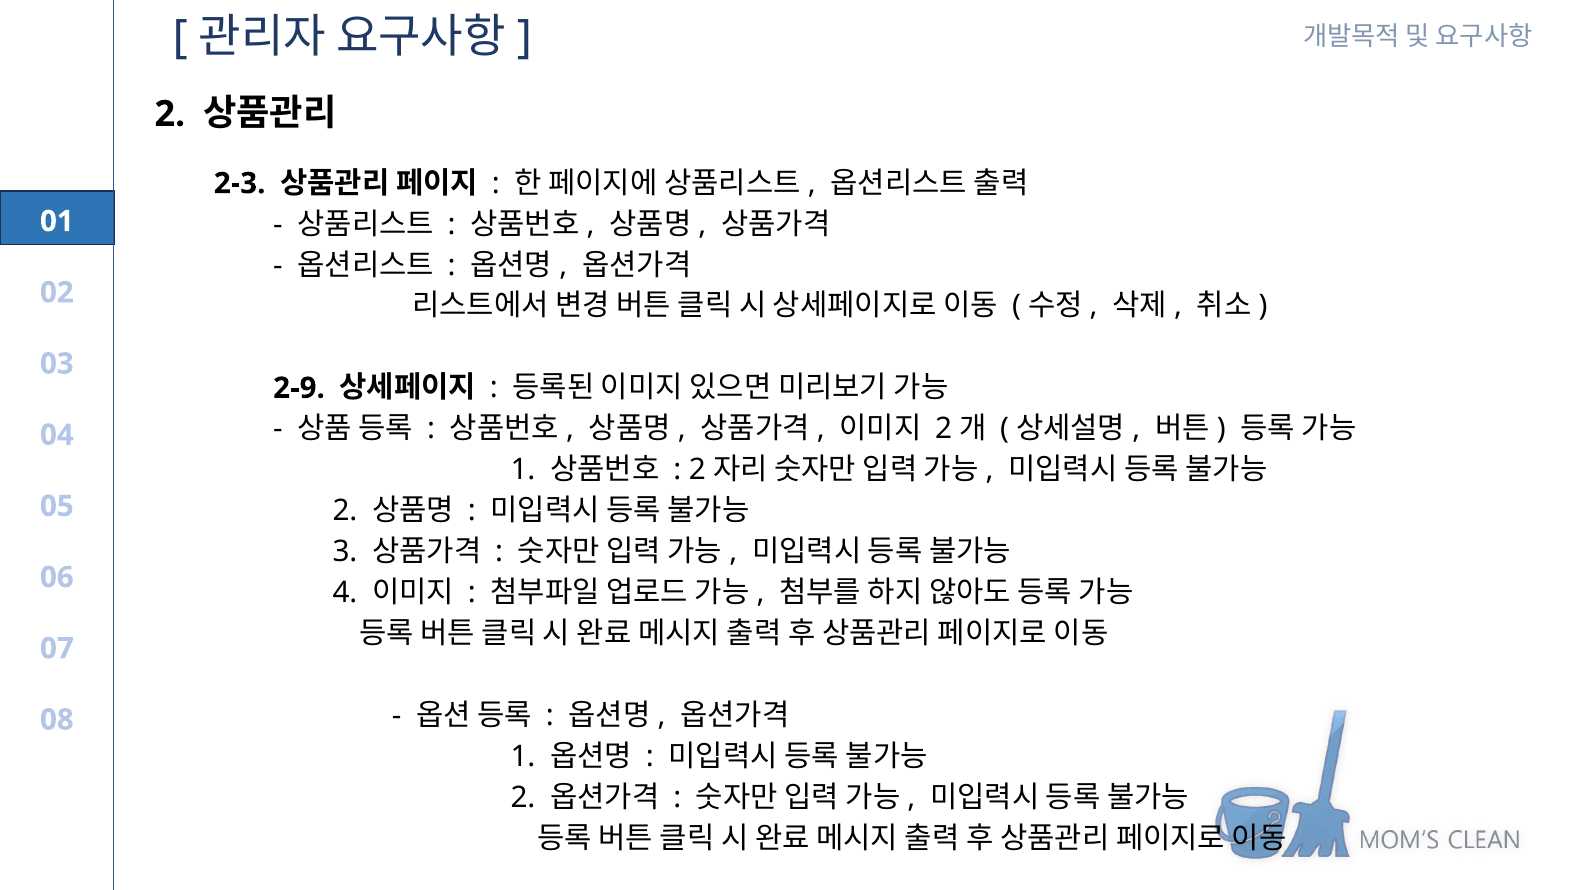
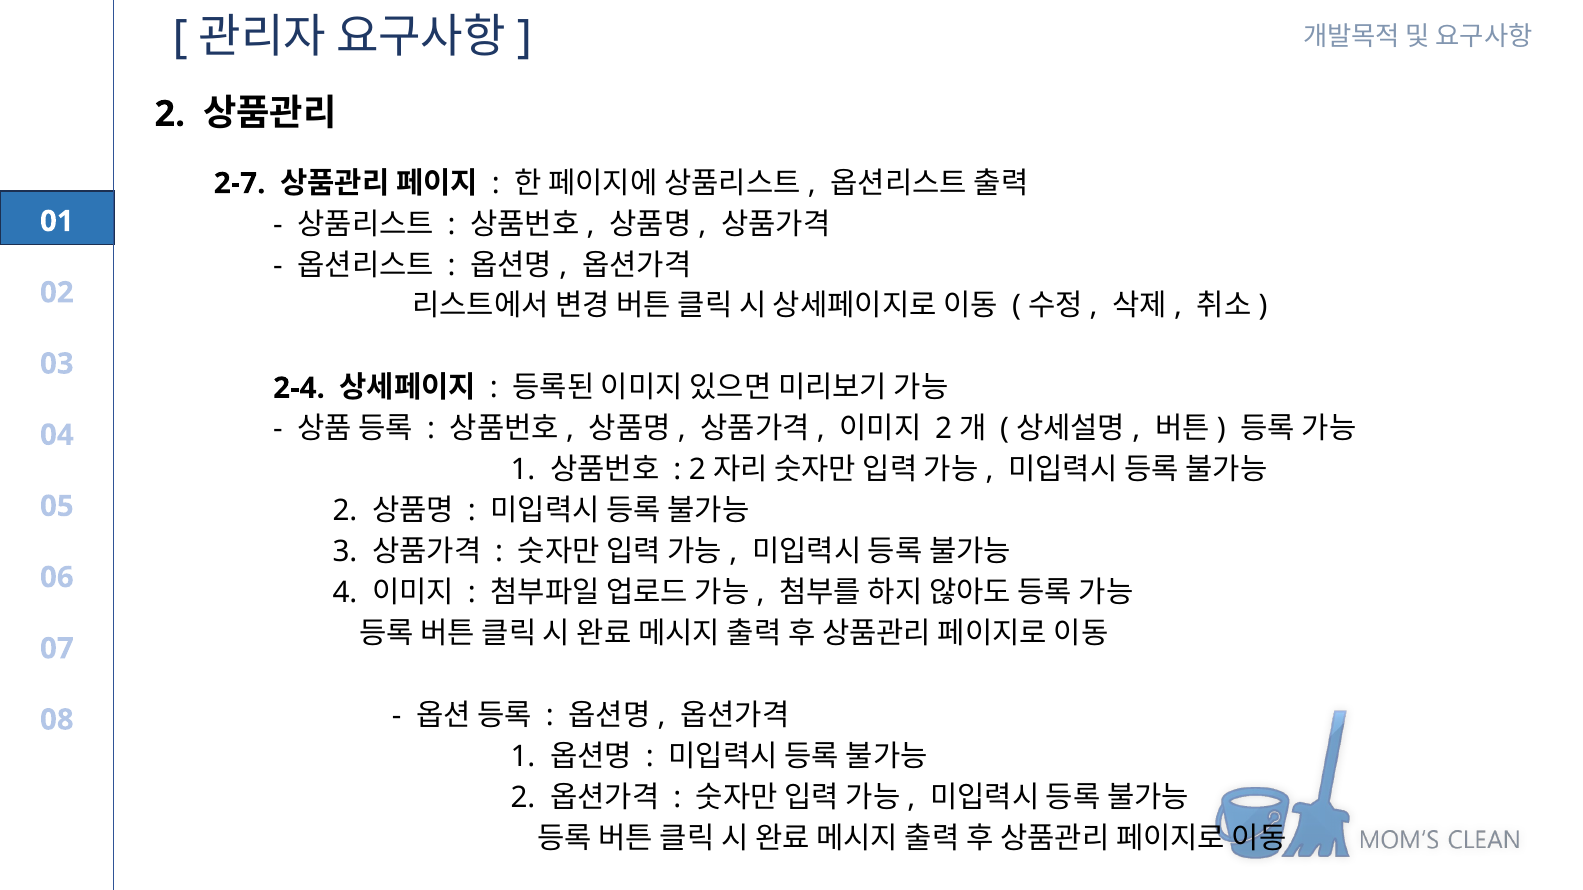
2-3: 2-3 -> 2-7
2-9: 2-9 -> 2-4
